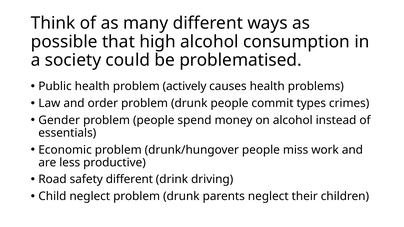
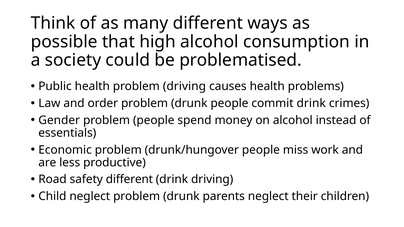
problem actively: actively -> driving
commit types: types -> drink
